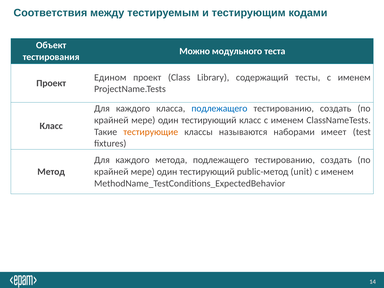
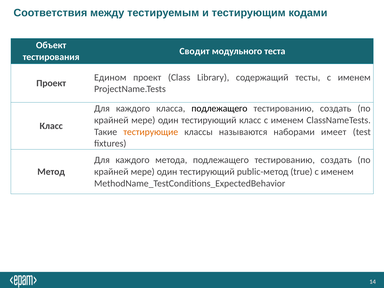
Можно: Можно -> Сводит
подлежащего at (219, 108) colour: blue -> black
unit: unit -> true
